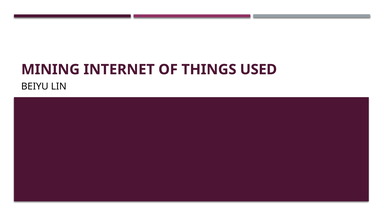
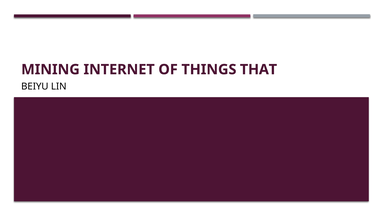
USED: USED -> THAT
